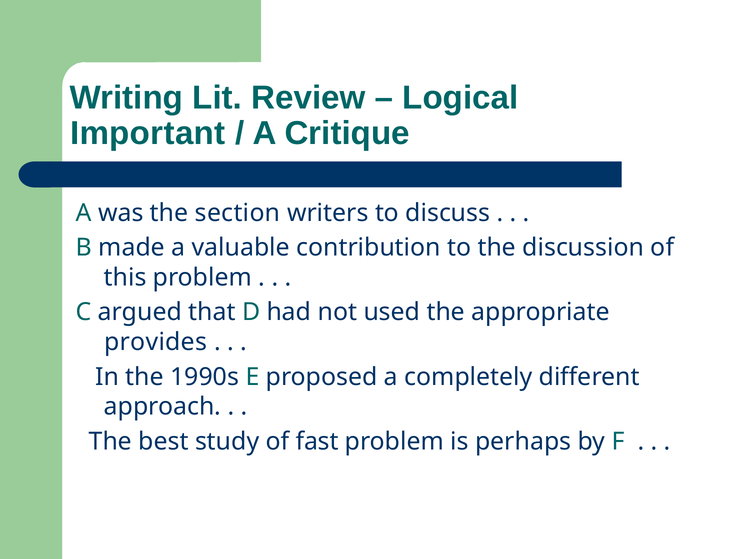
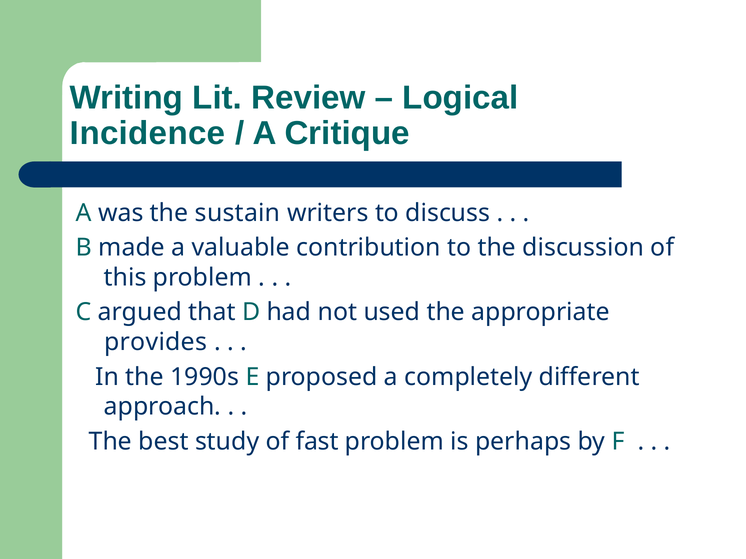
Important: Important -> Incidence
section: section -> sustain
